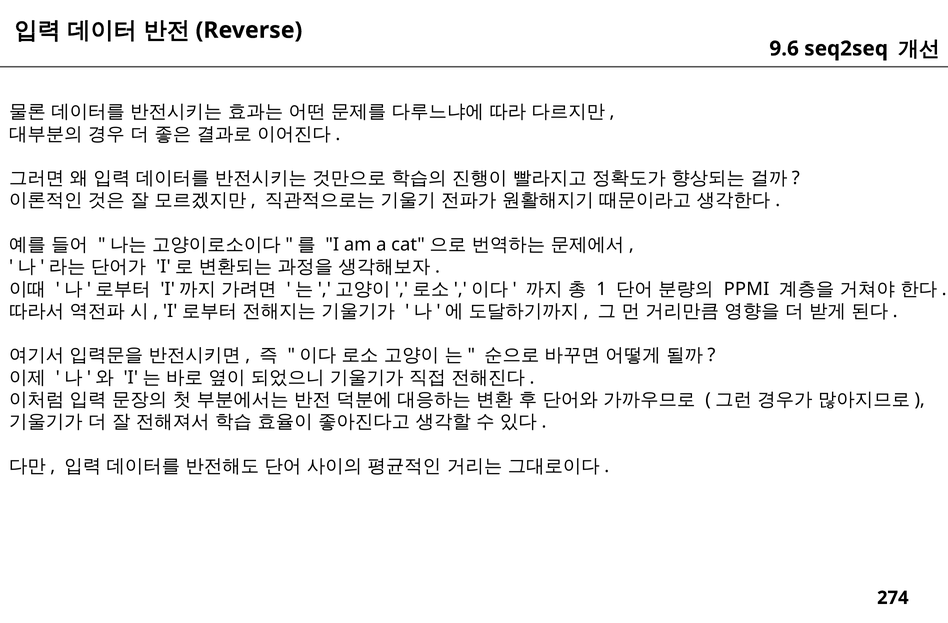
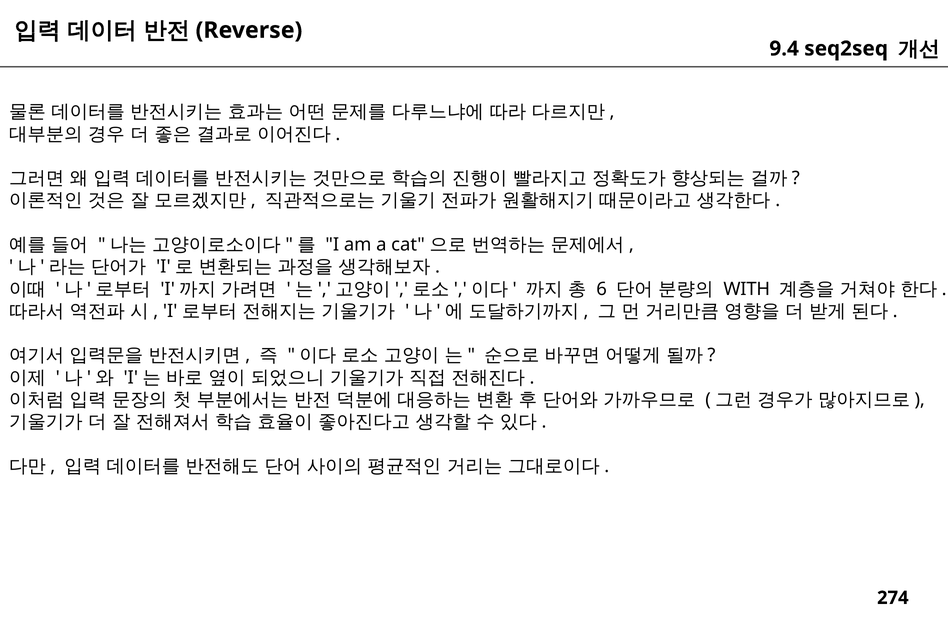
9.6: 9.6 -> 9.4
1: 1 -> 6
PPMI: PPMI -> WITH
